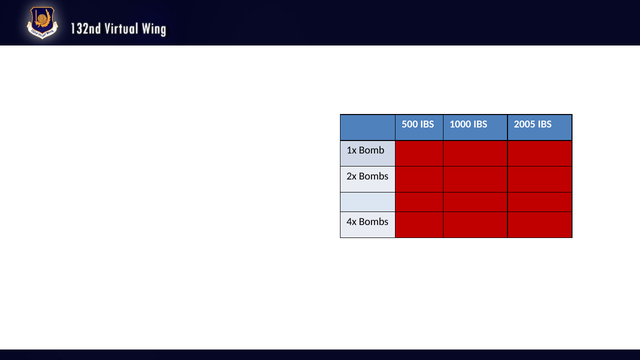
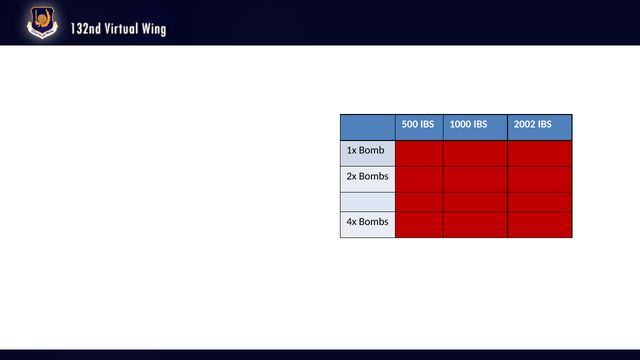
2005: 2005 -> 2002
